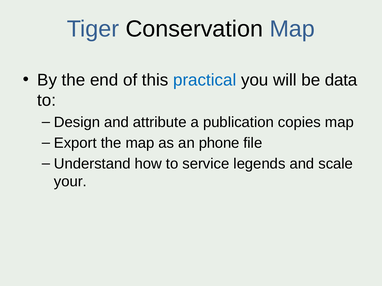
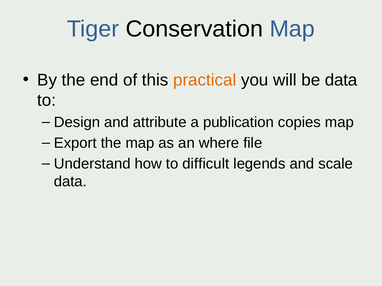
practical colour: blue -> orange
phone: phone -> where
service: service -> difficult
your at (70, 182): your -> data
